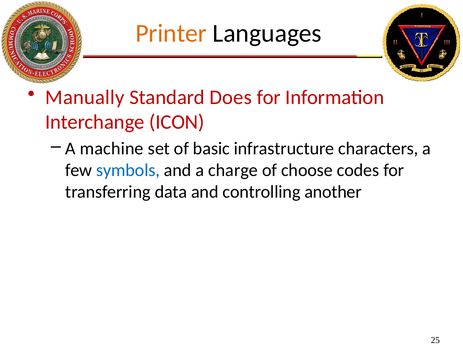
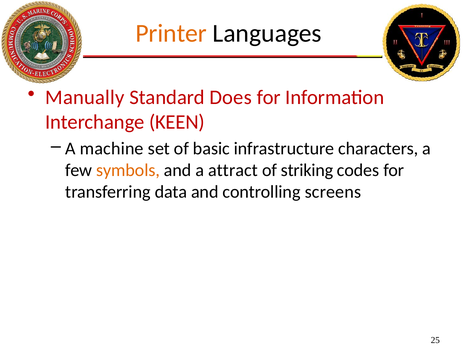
ICON: ICON -> KEEN
symbols colour: blue -> orange
charge: charge -> attract
choose: choose -> striking
another: another -> screens
